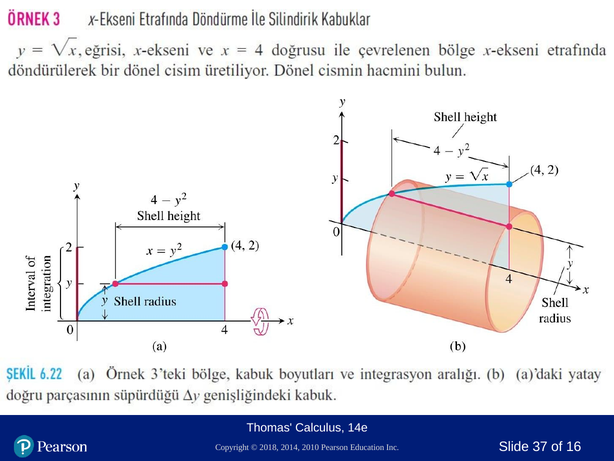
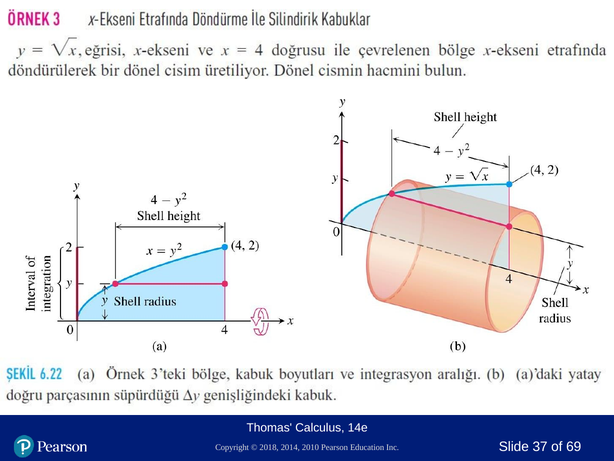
16: 16 -> 69
